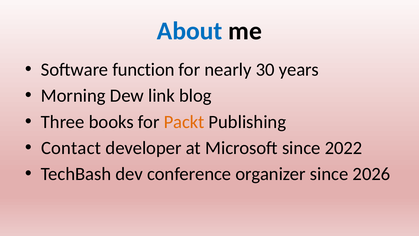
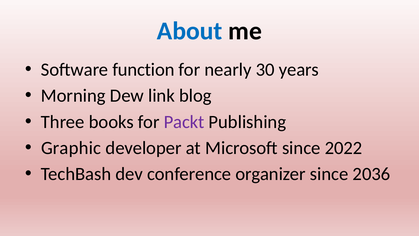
Packt colour: orange -> purple
Contact: Contact -> Graphic
2026: 2026 -> 2036
